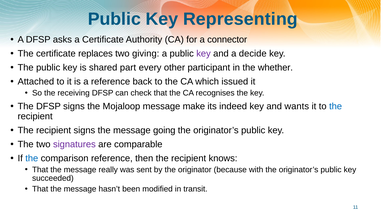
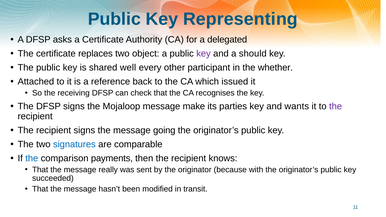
connector: connector -> delegated
giving: giving -> object
decide: decide -> should
part: part -> well
indeed: indeed -> parties
the at (336, 106) colour: blue -> purple
signatures colour: purple -> blue
comparison reference: reference -> payments
